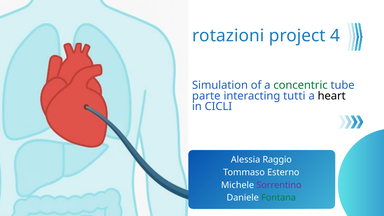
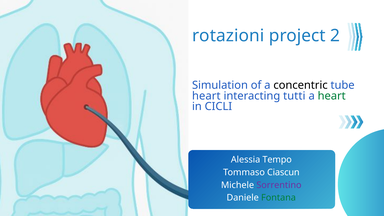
4: 4 -> 2
concentric colour: green -> black
parte at (206, 96): parte -> heart
heart at (332, 96) colour: black -> green
Raggio: Raggio -> Tempo
Esterno: Esterno -> Ciascun
